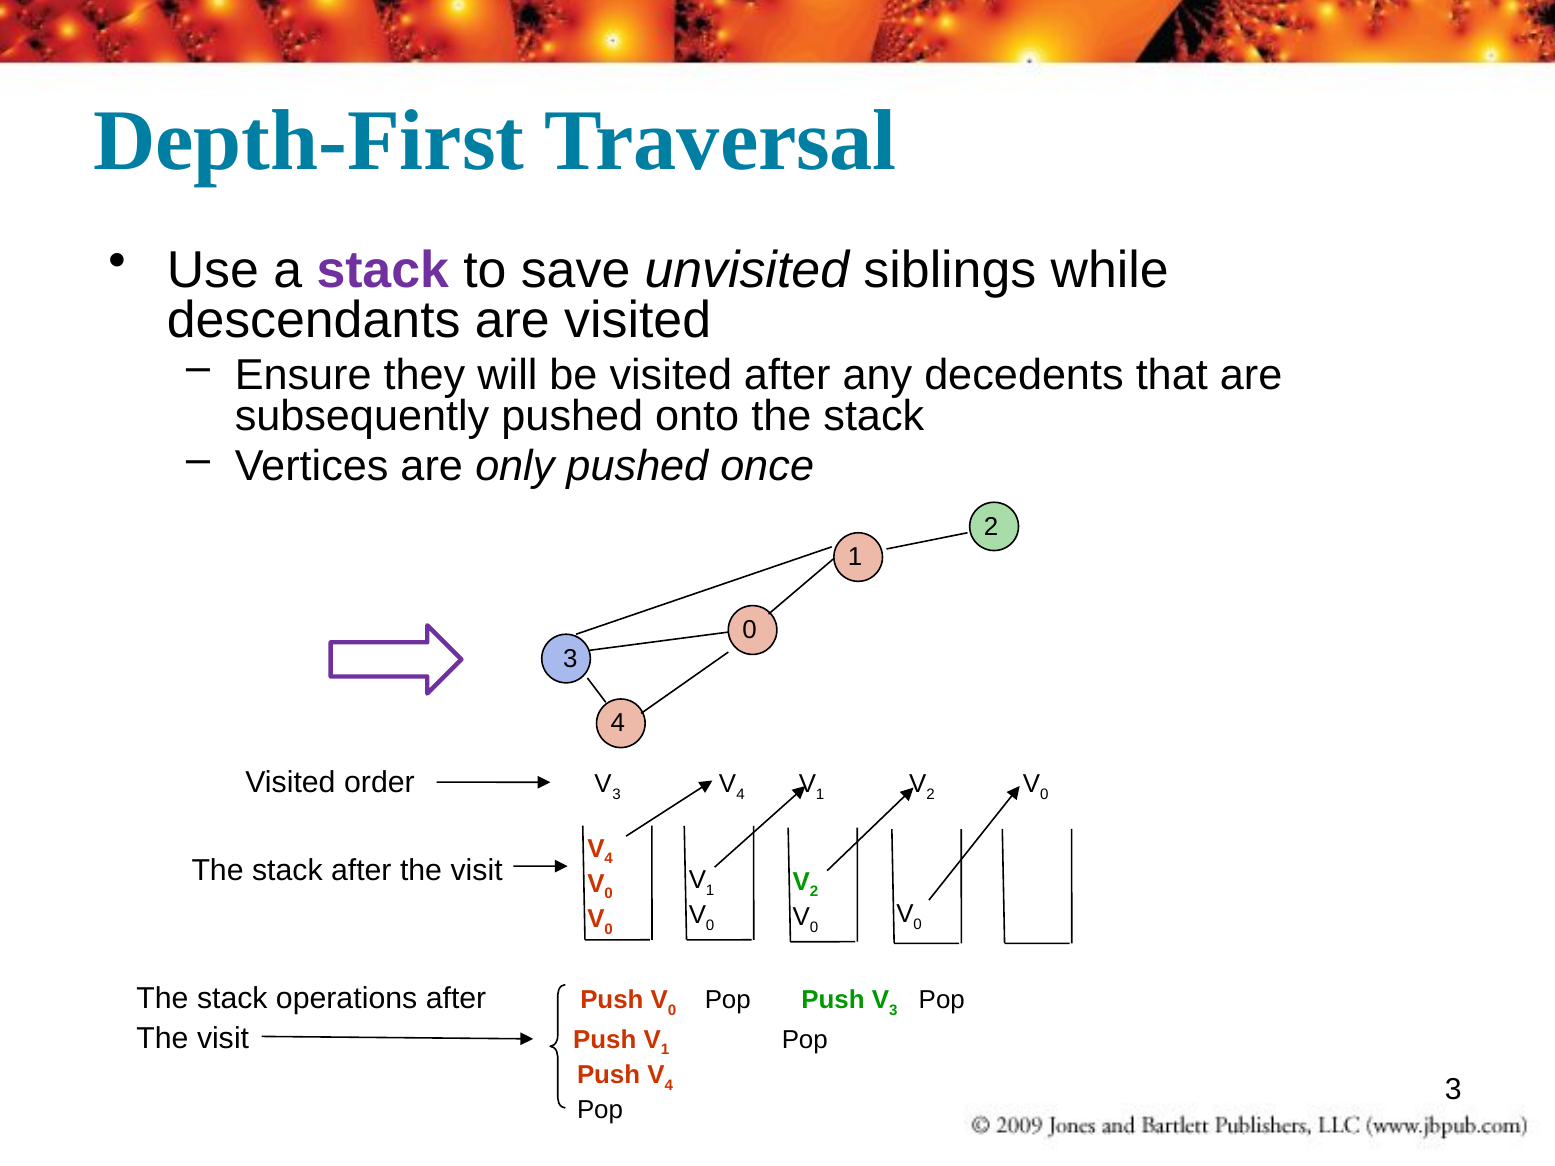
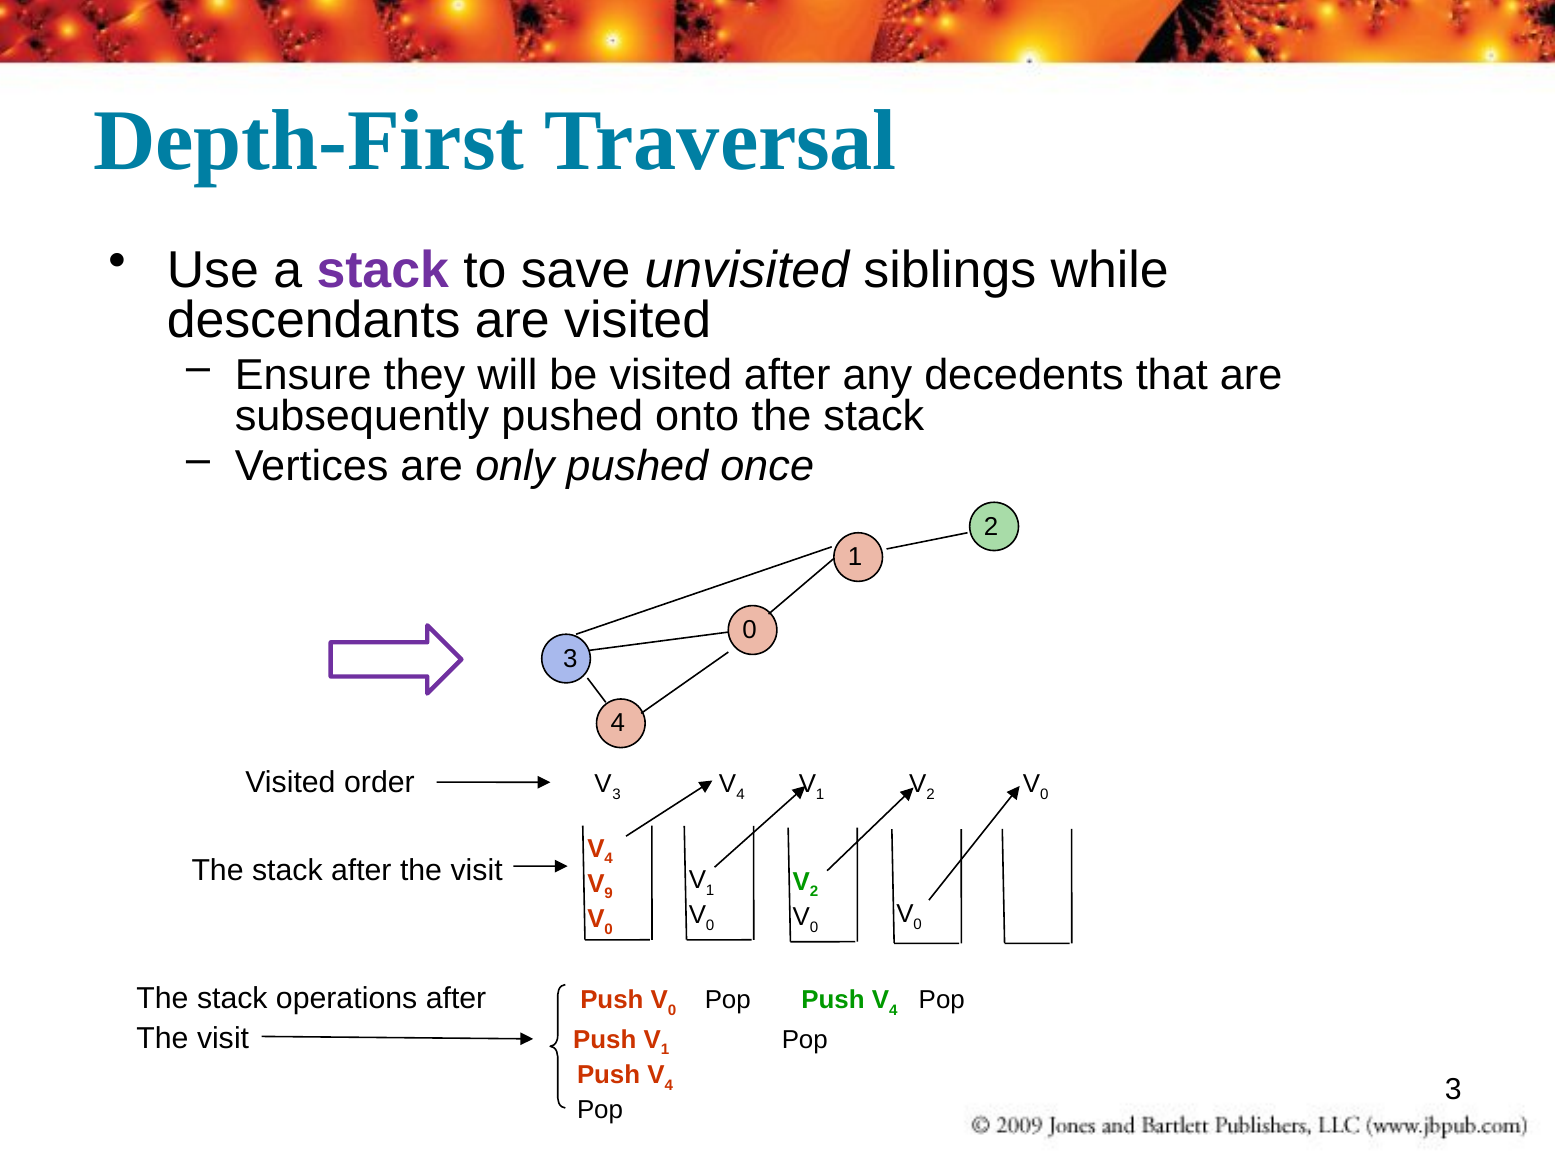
0 at (609, 894): 0 -> 9
3 at (893, 1010): 3 -> 4
